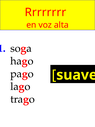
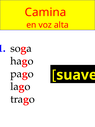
Rrrrrrrr: Rrrrrrrr -> Camina
